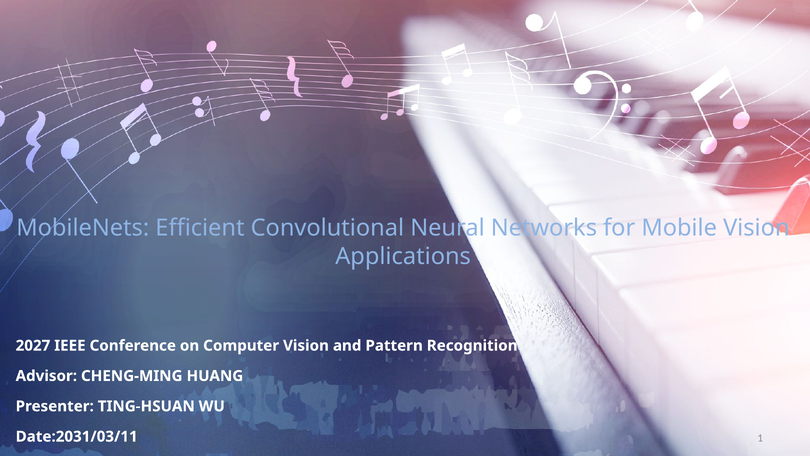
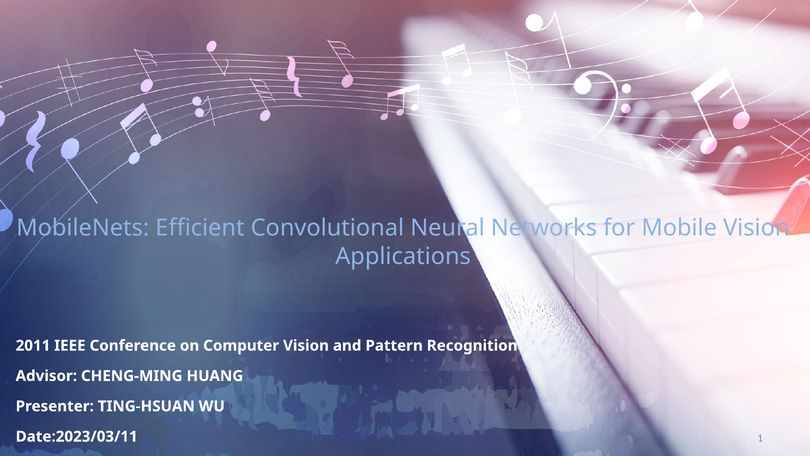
2027: 2027 -> 2011
Date:2031/03/11: Date:2031/03/11 -> Date:2023/03/11
